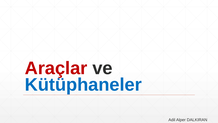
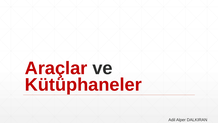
Kütüphaneler colour: blue -> red
